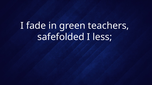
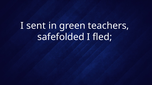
fade: fade -> sent
less: less -> fled
